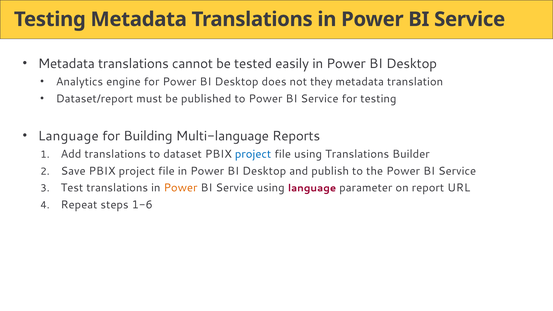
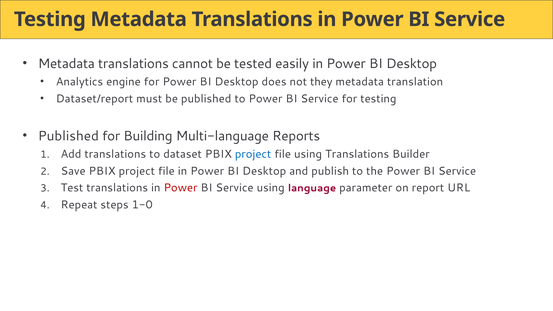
Language at (68, 136): Language -> Published
Power at (181, 188) colour: orange -> red
1-6: 1-6 -> 1-0
